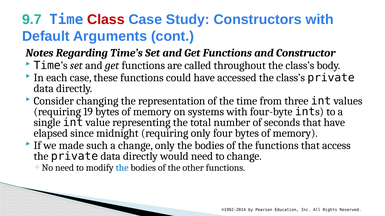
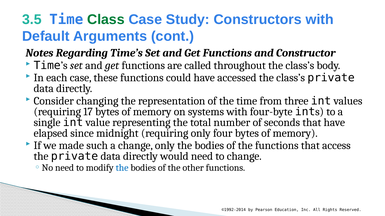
9.7: 9.7 -> 3.5
Class colour: red -> green
19: 19 -> 17
